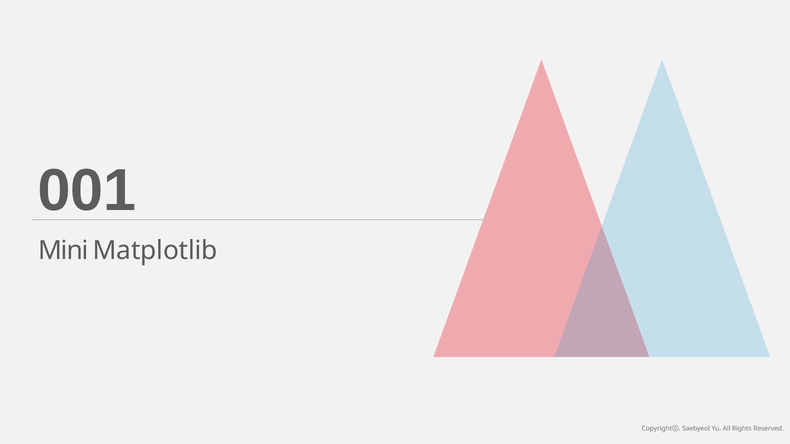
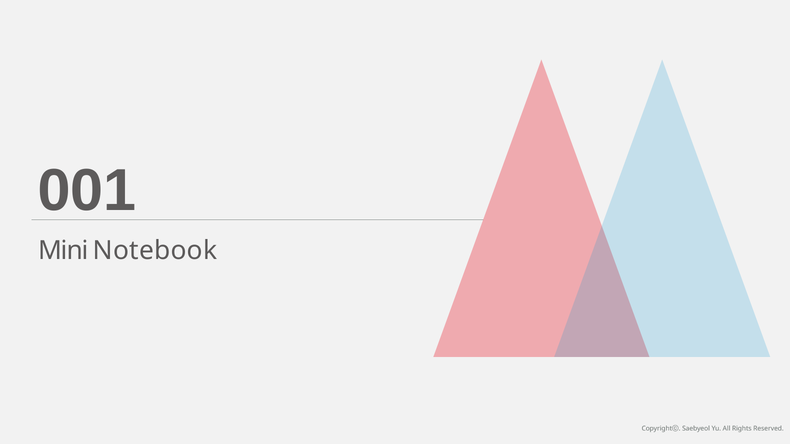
Matplotlib: Matplotlib -> Notebook
